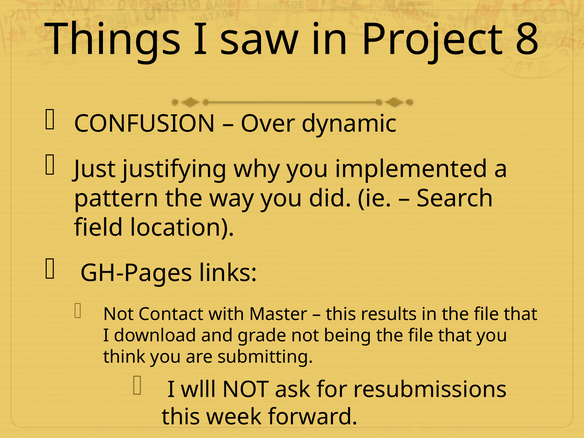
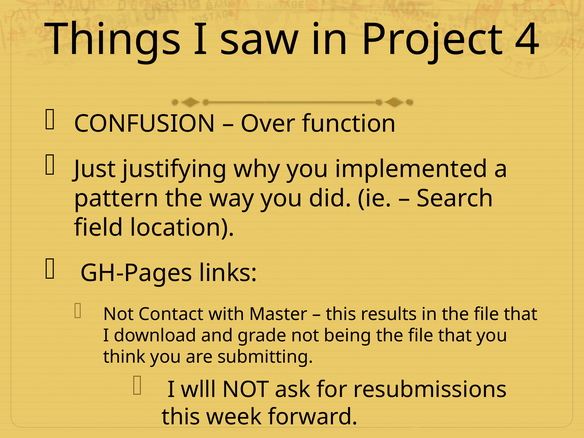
8: 8 -> 4
dynamic: dynamic -> function
